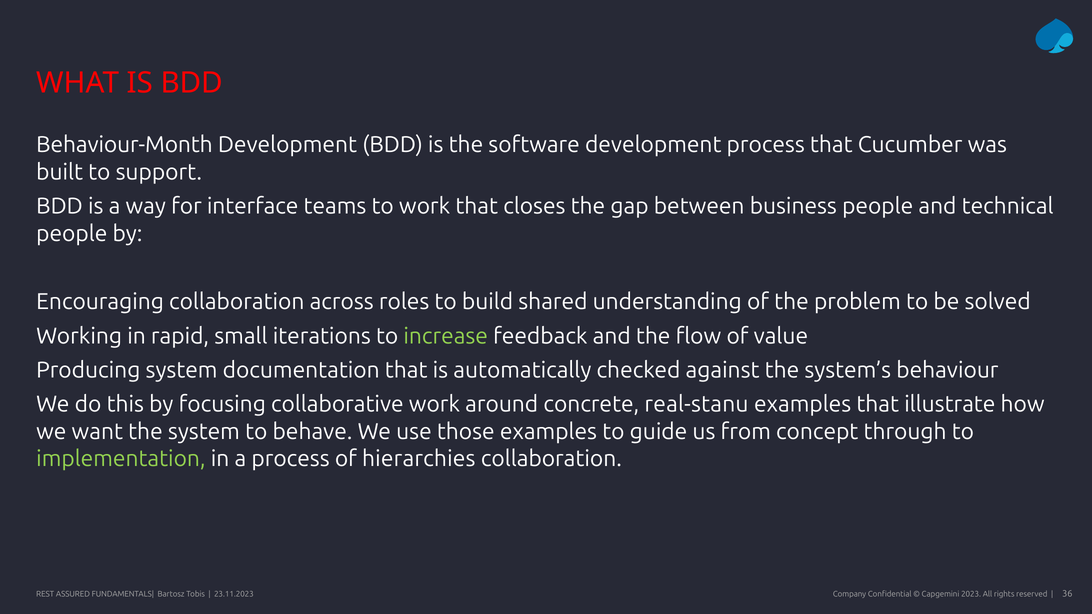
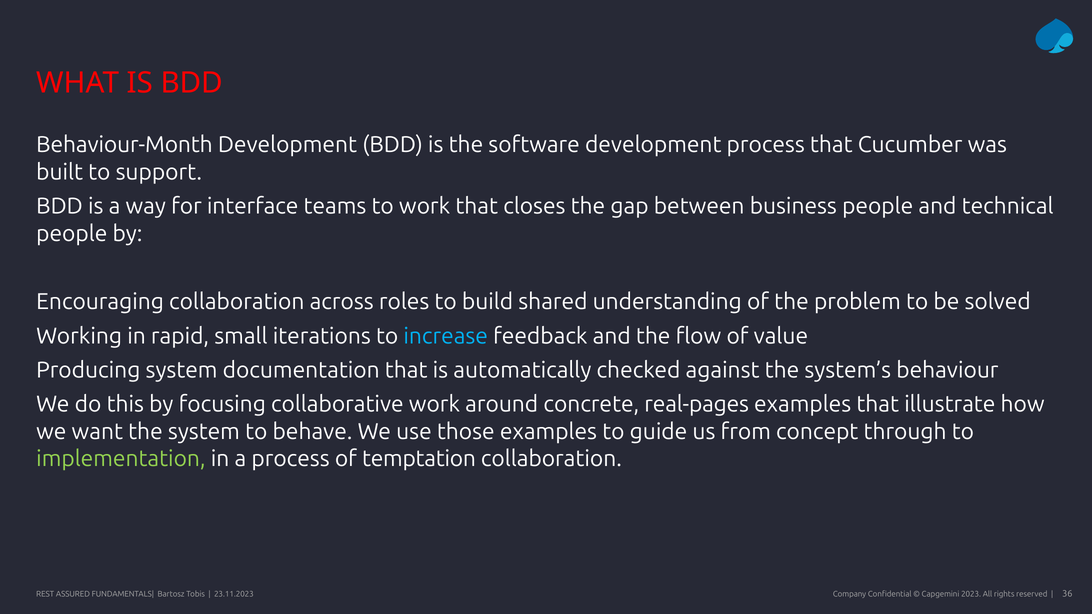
increase colour: light green -> light blue
real-stanu: real-stanu -> real-pages
hierarchies: hierarchies -> temptation
